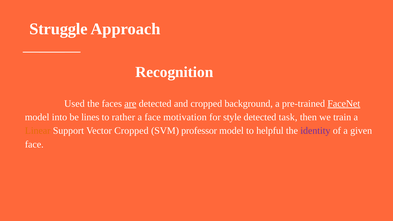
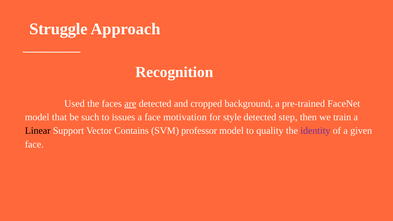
FaceNet underline: present -> none
into: into -> that
lines: lines -> such
rather: rather -> issues
task: task -> step
Linear colour: orange -> black
Vector Cropped: Cropped -> Contains
helpful: helpful -> quality
